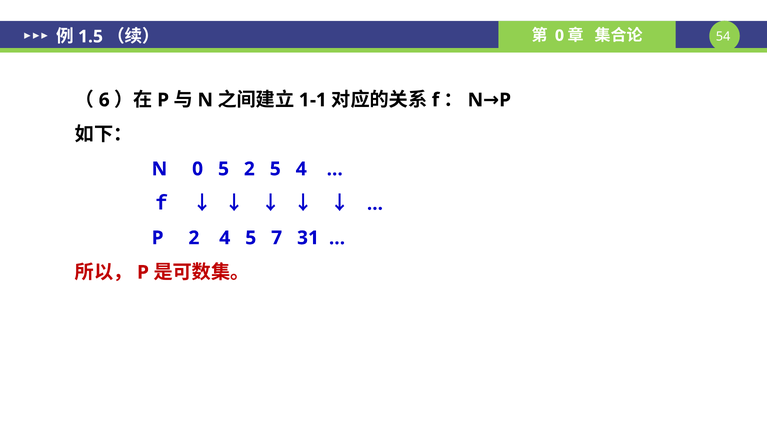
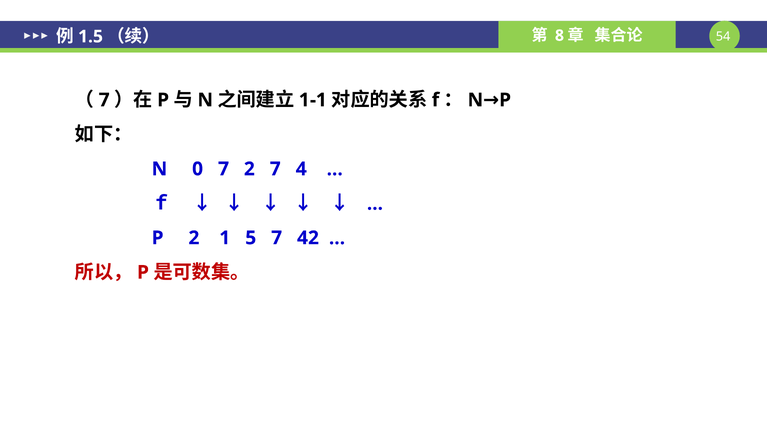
0 at (559, 36): 0 -> 8
6 at (104, 100): 6 -> 7
0 5: 5 -> 7
2 5: 5 -> 7
2 4: 4 -> 1
31: 31 -> 42
